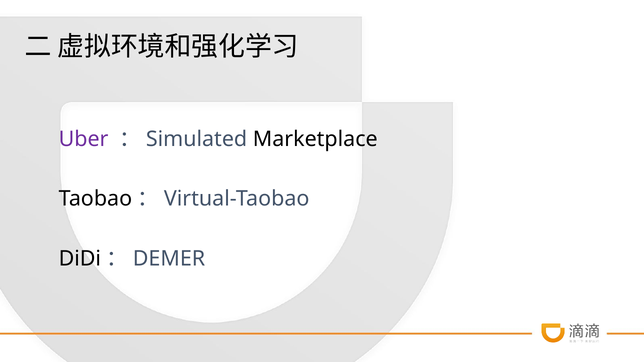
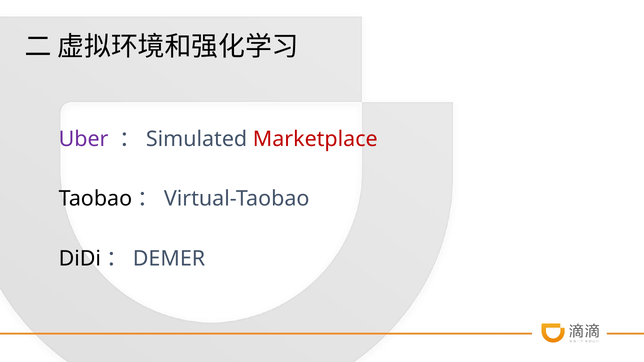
Marketplace colour: black -> red
